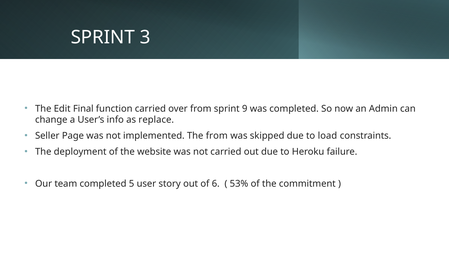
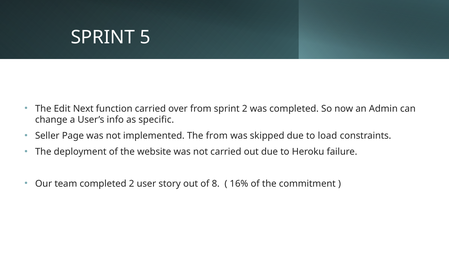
3: 3 -> 5
Final: Final -> Next
sprint 9: 9 -> 2
replace: replace -> specific
completed 5: 5 -> 2
6: 6 -> 8
53%: 53% -> 16%
